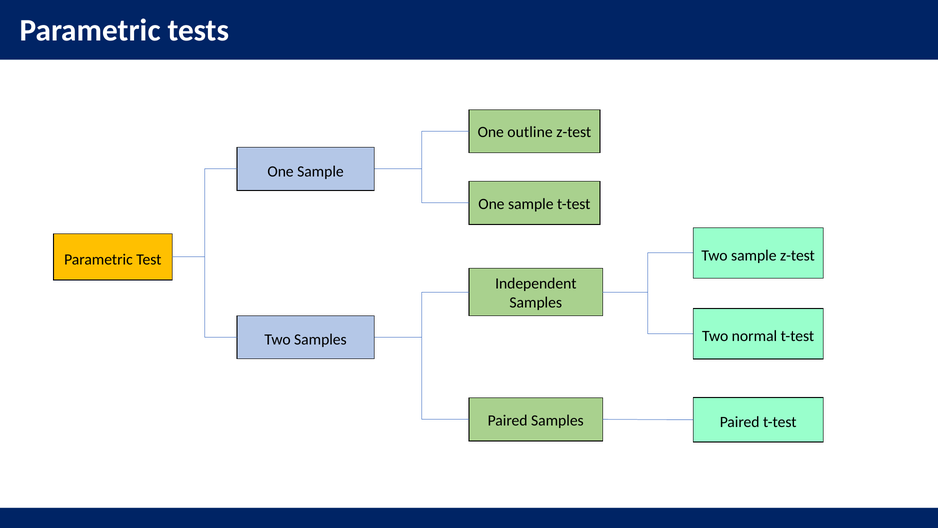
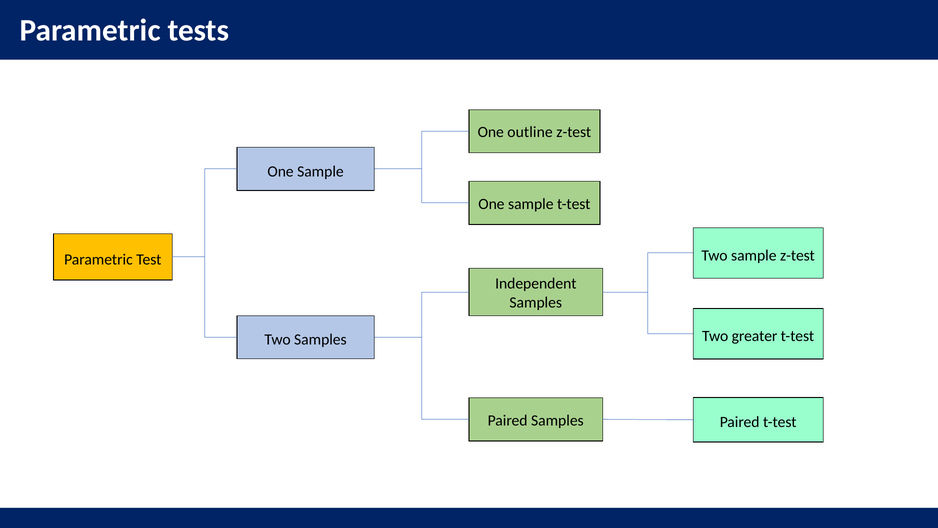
normal: normal -> greater
